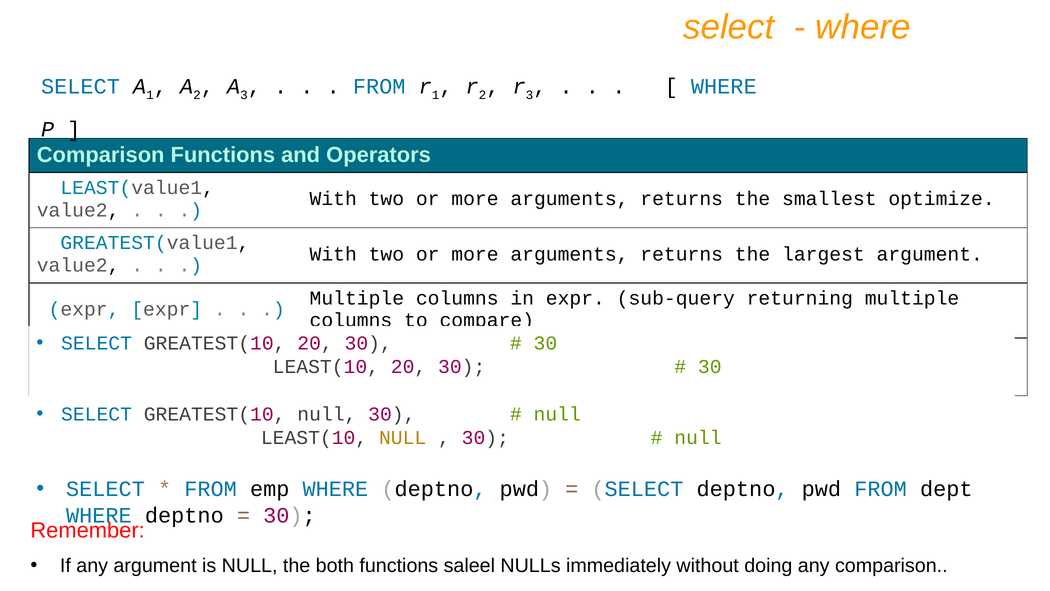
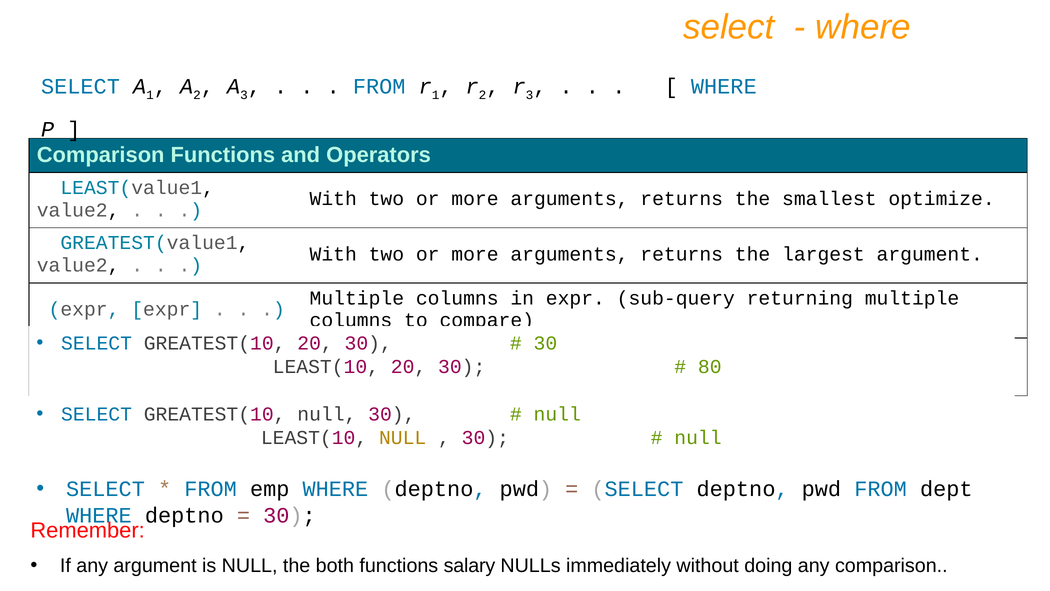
30 at (710, 367): 30 -> 80
saleel: saleel -> salary
